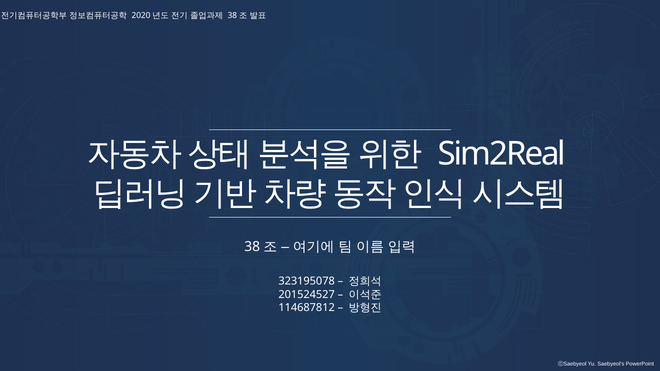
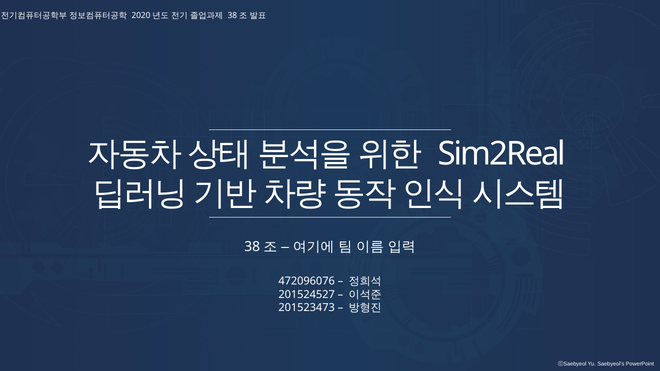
323195078: 323195078 -> 472096076
114687812: 114687812 -> 201523473
